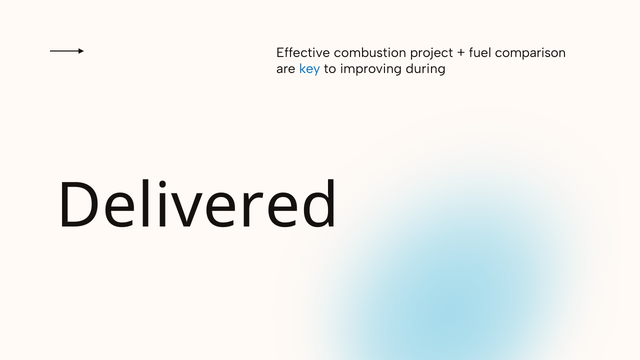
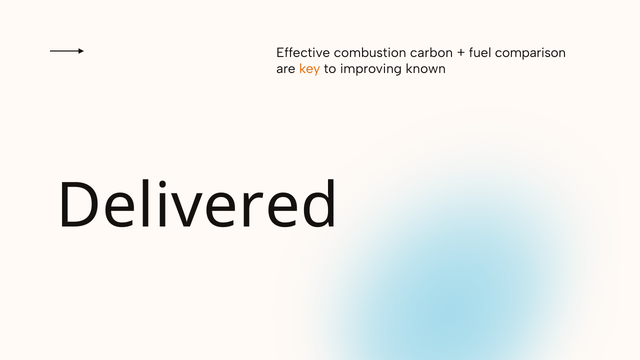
project: project -> carbon
key colour: blue -> orange
during: during -> known
